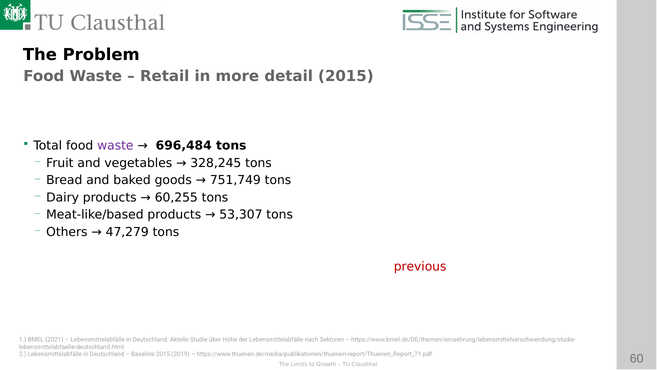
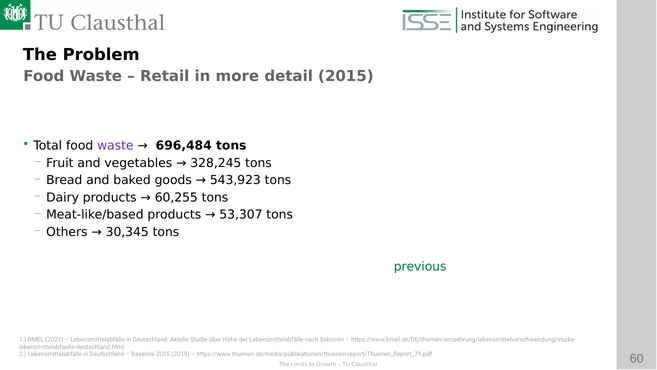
751,749: 751,749 -> 543,923
47,279: 47,279 -> 30,345
previous colour: red -> green
